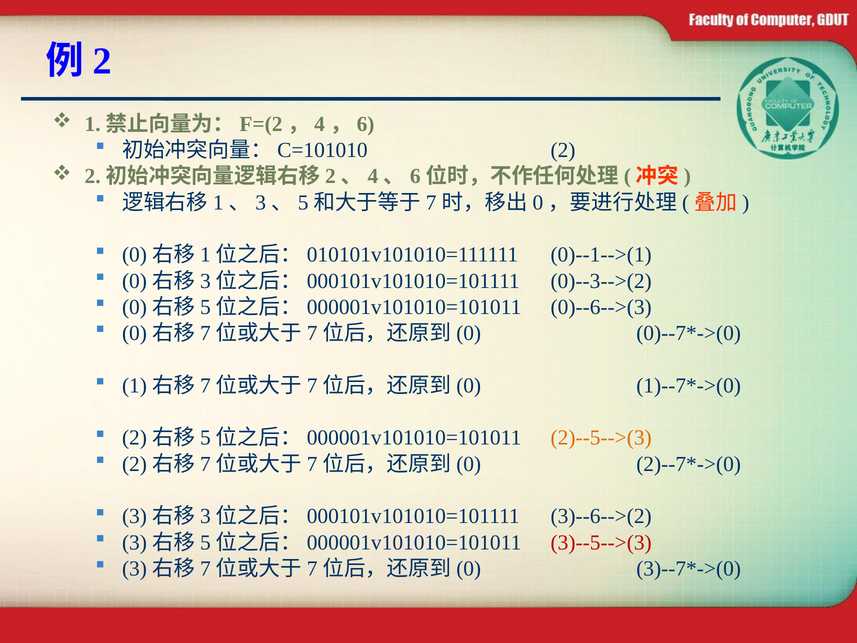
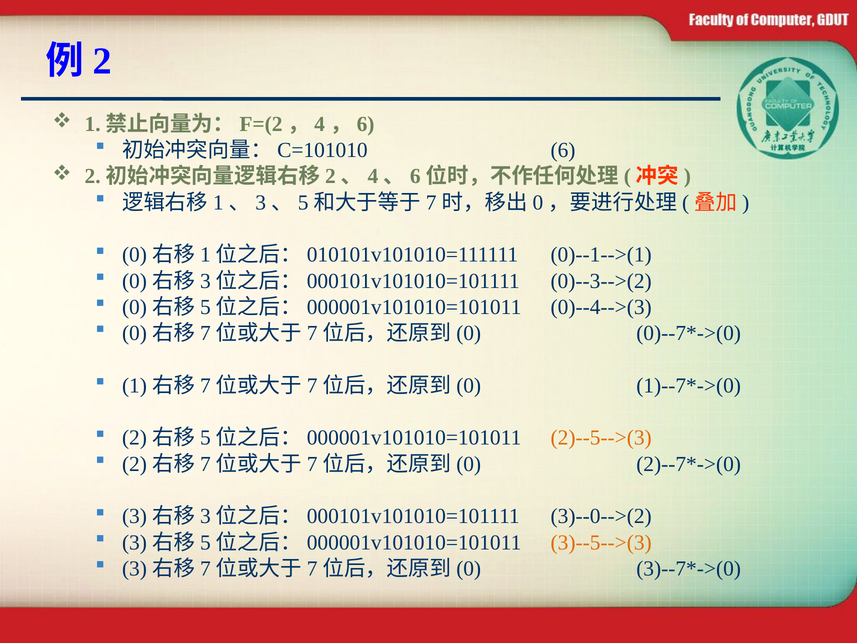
2 at (563, 150): 2 -> 6
0)--6-->(3: 0)--6-->(3 -> 0)--4-->(3
3)--6-->(2: 3)--6-->(2 -> 3)--0-->(2
3)--5-->(3 colour: red -> orange
